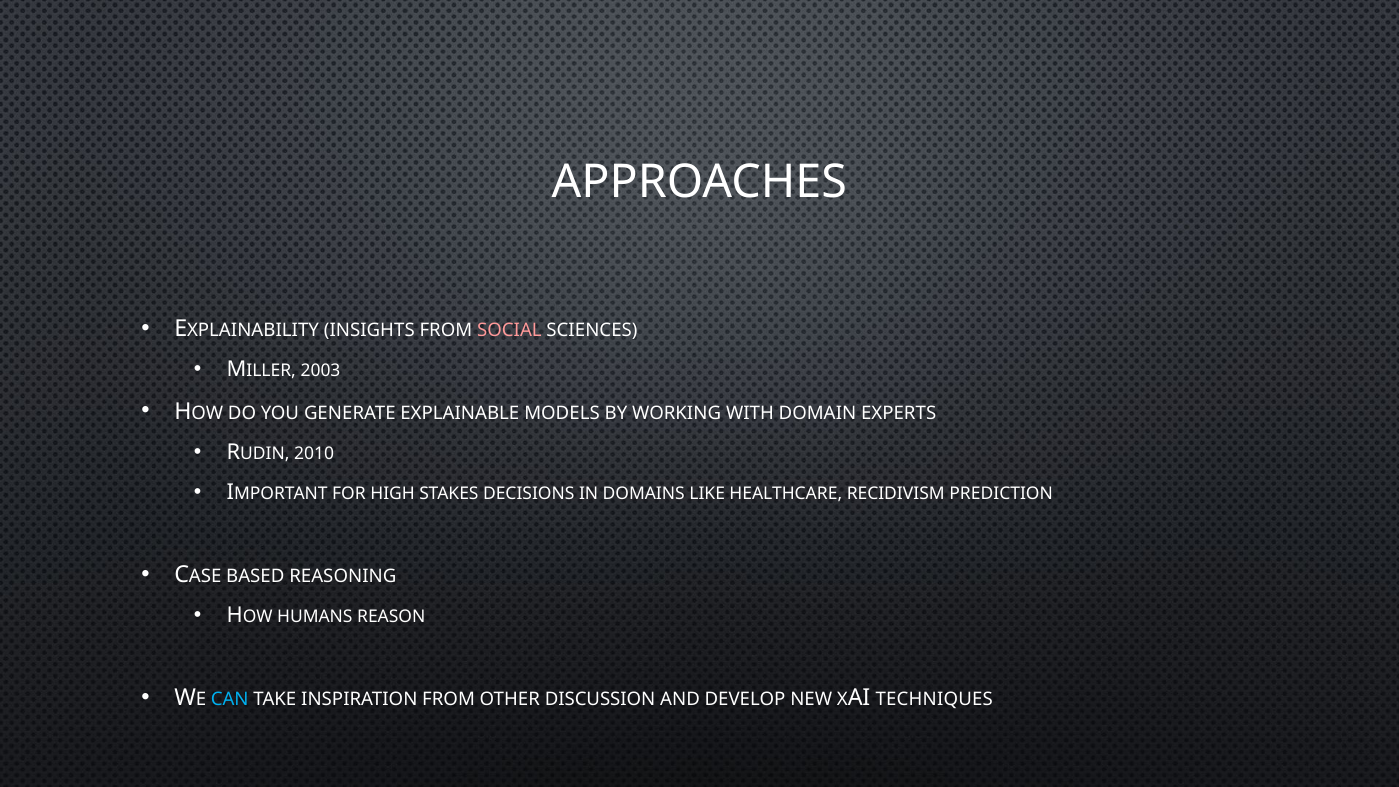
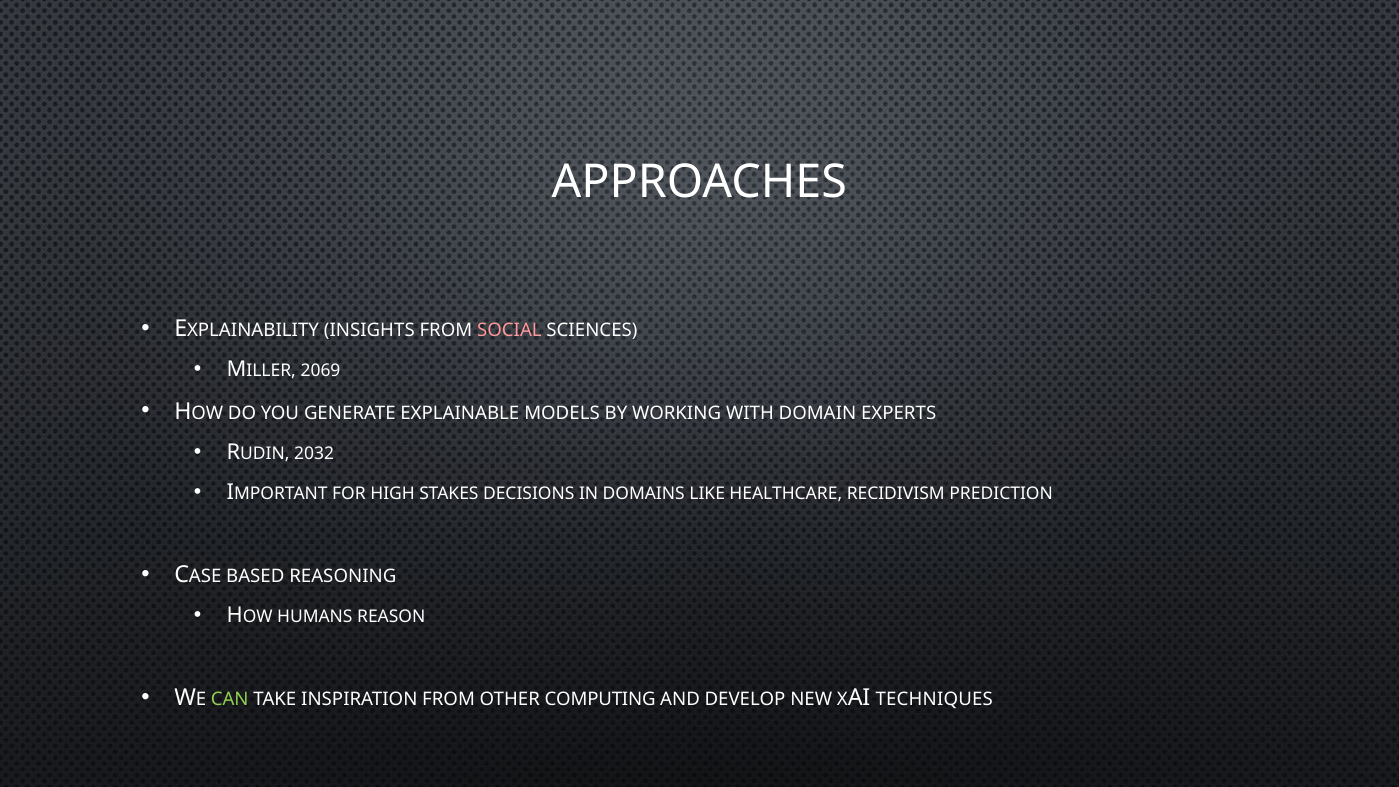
2003: 2003 -> 2069
2010: 2010 -> 2032
CAN colour: light blue -> light green
DISCUSSION: DISCUSSION -> COMPUTING
